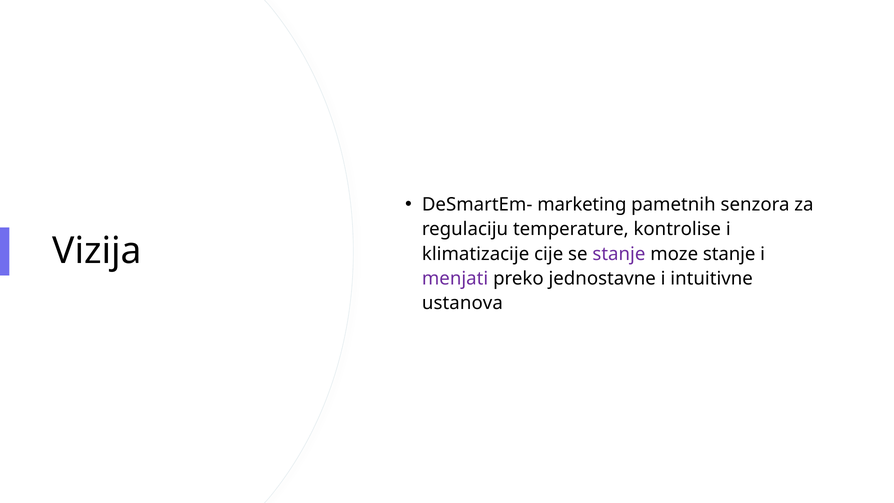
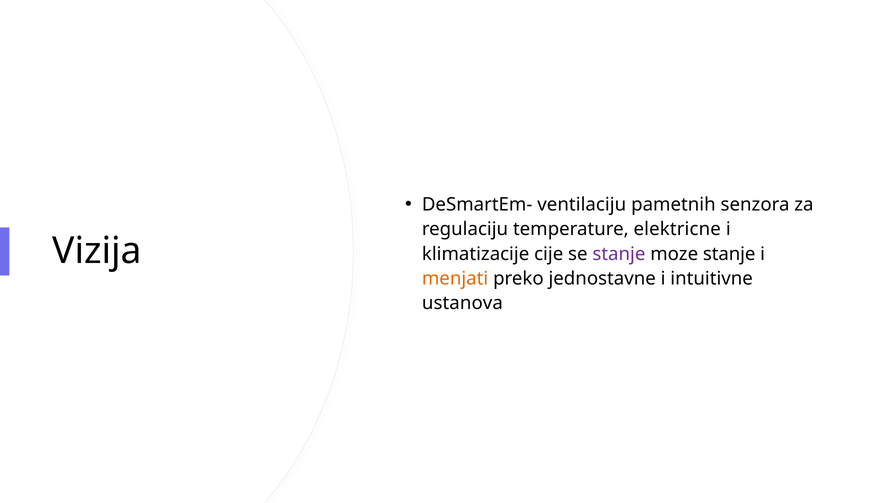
marketing: marketing -> ventilaciju
kontrolise: kontrolise -> elektricne
menjati colour: purple -> orange
